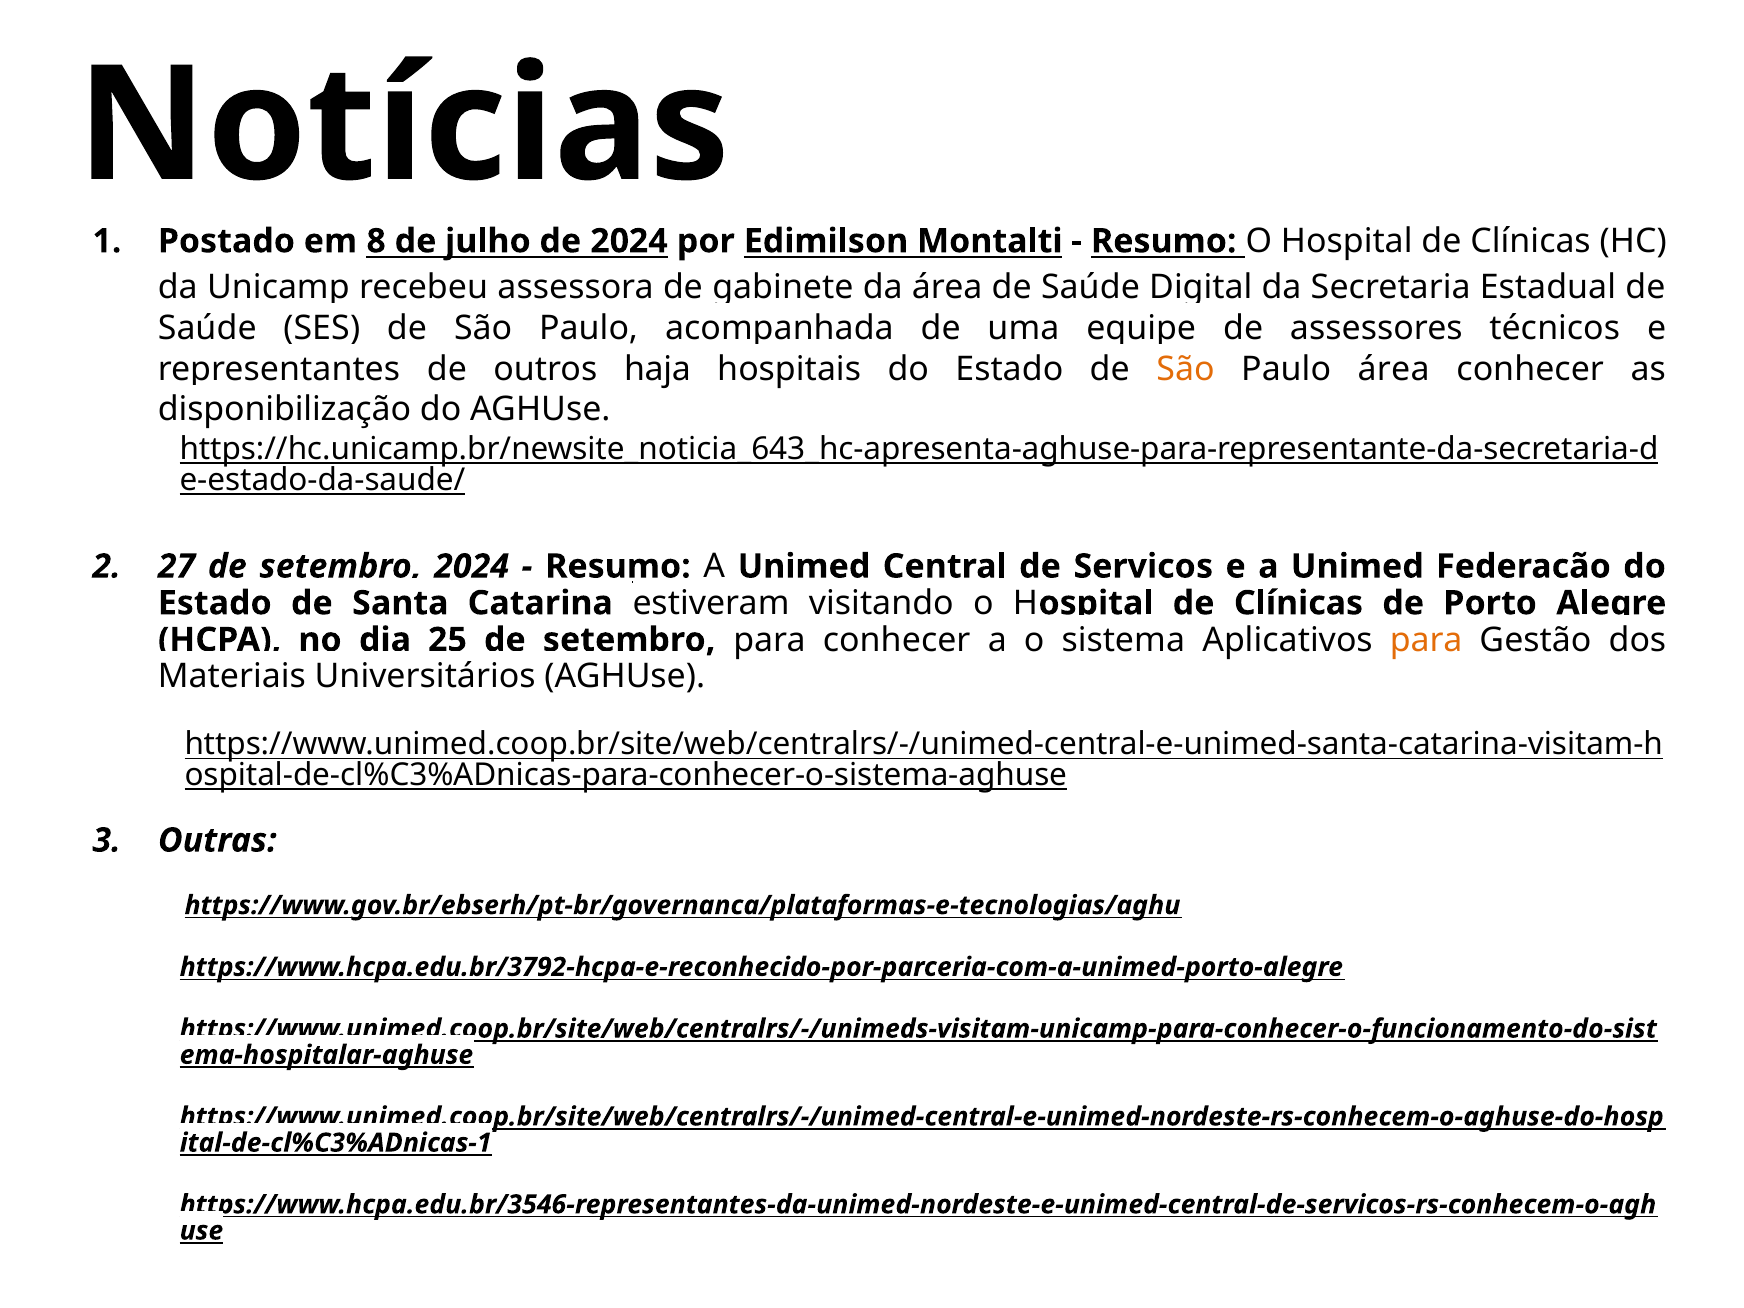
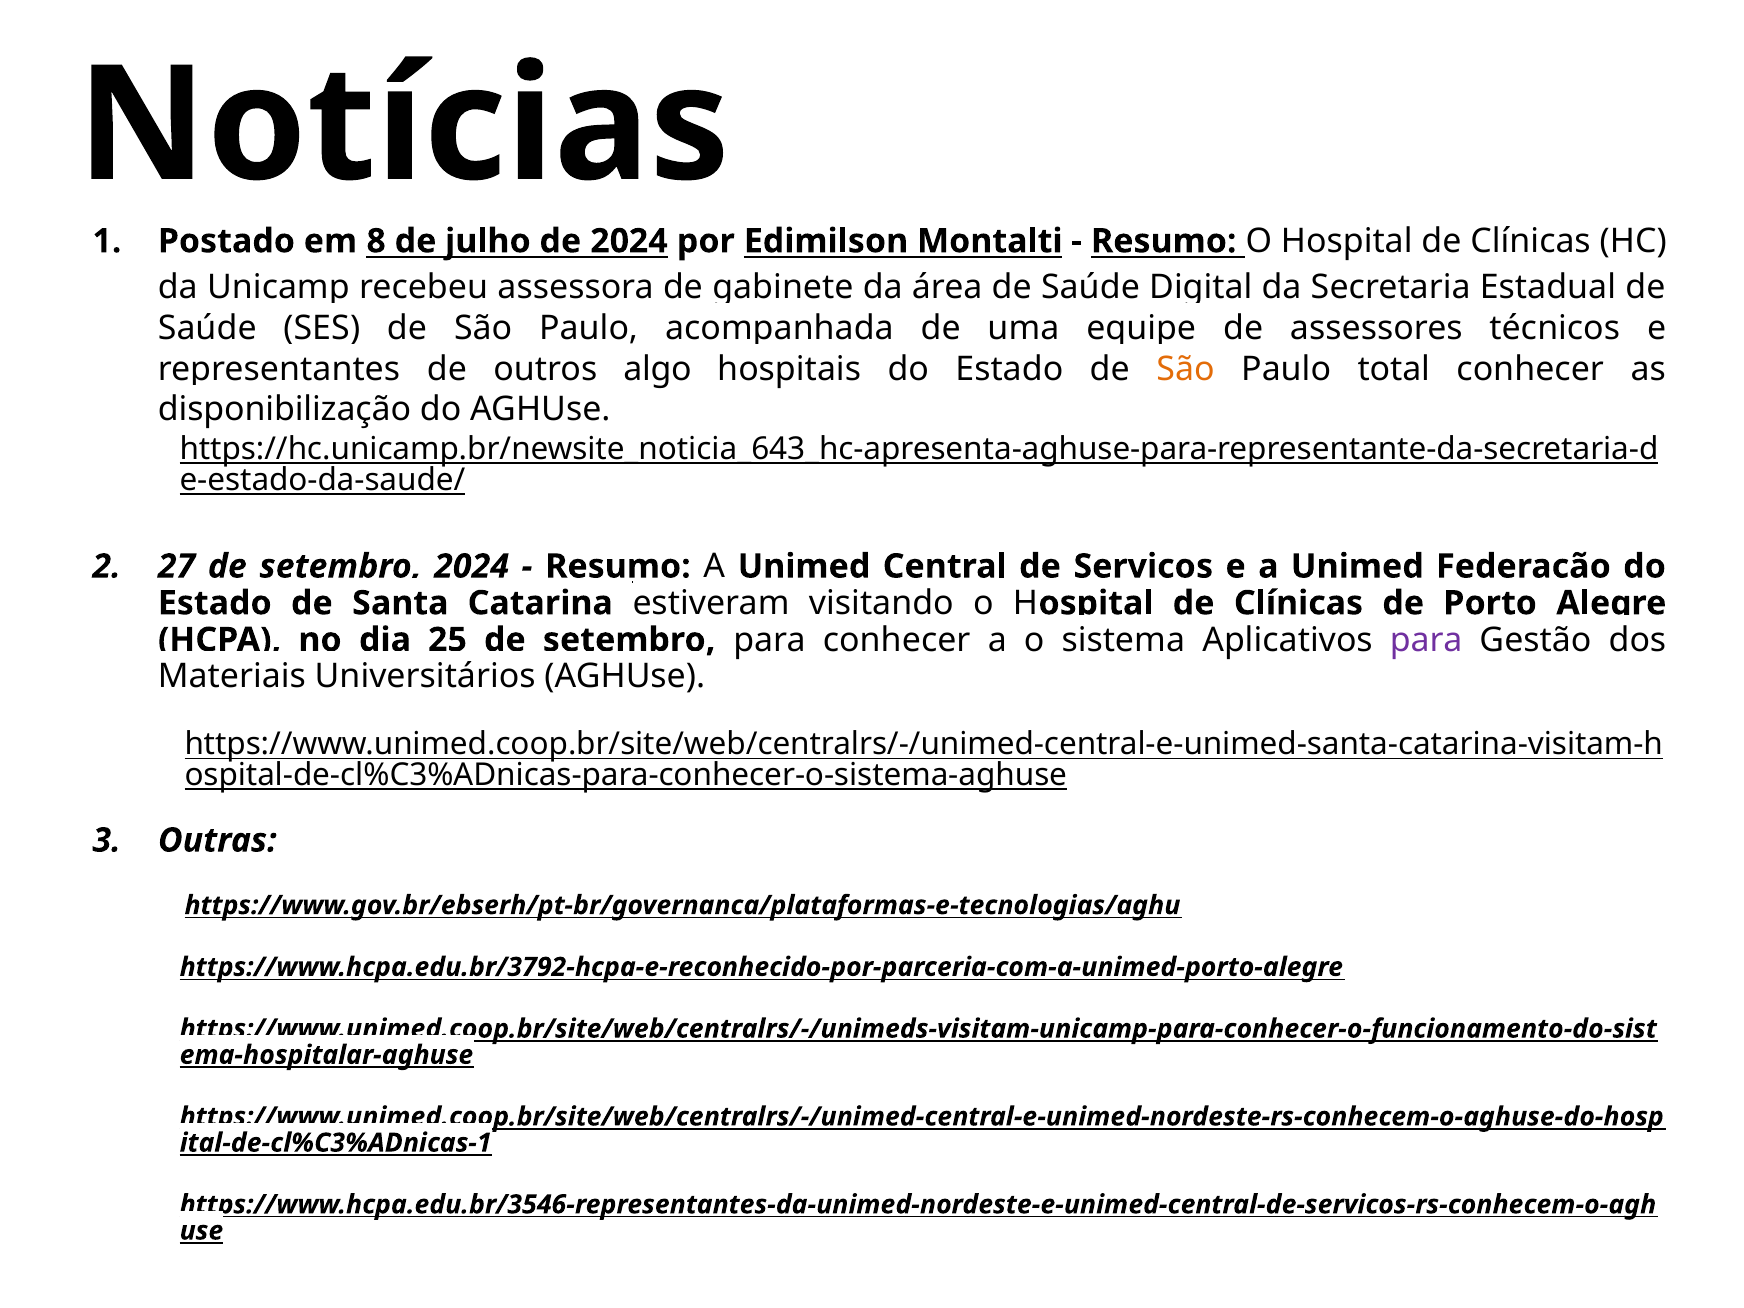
haja: haja -> algo
Paulo área: área -> total
para at (1426, 640) colour: orange -> purple
